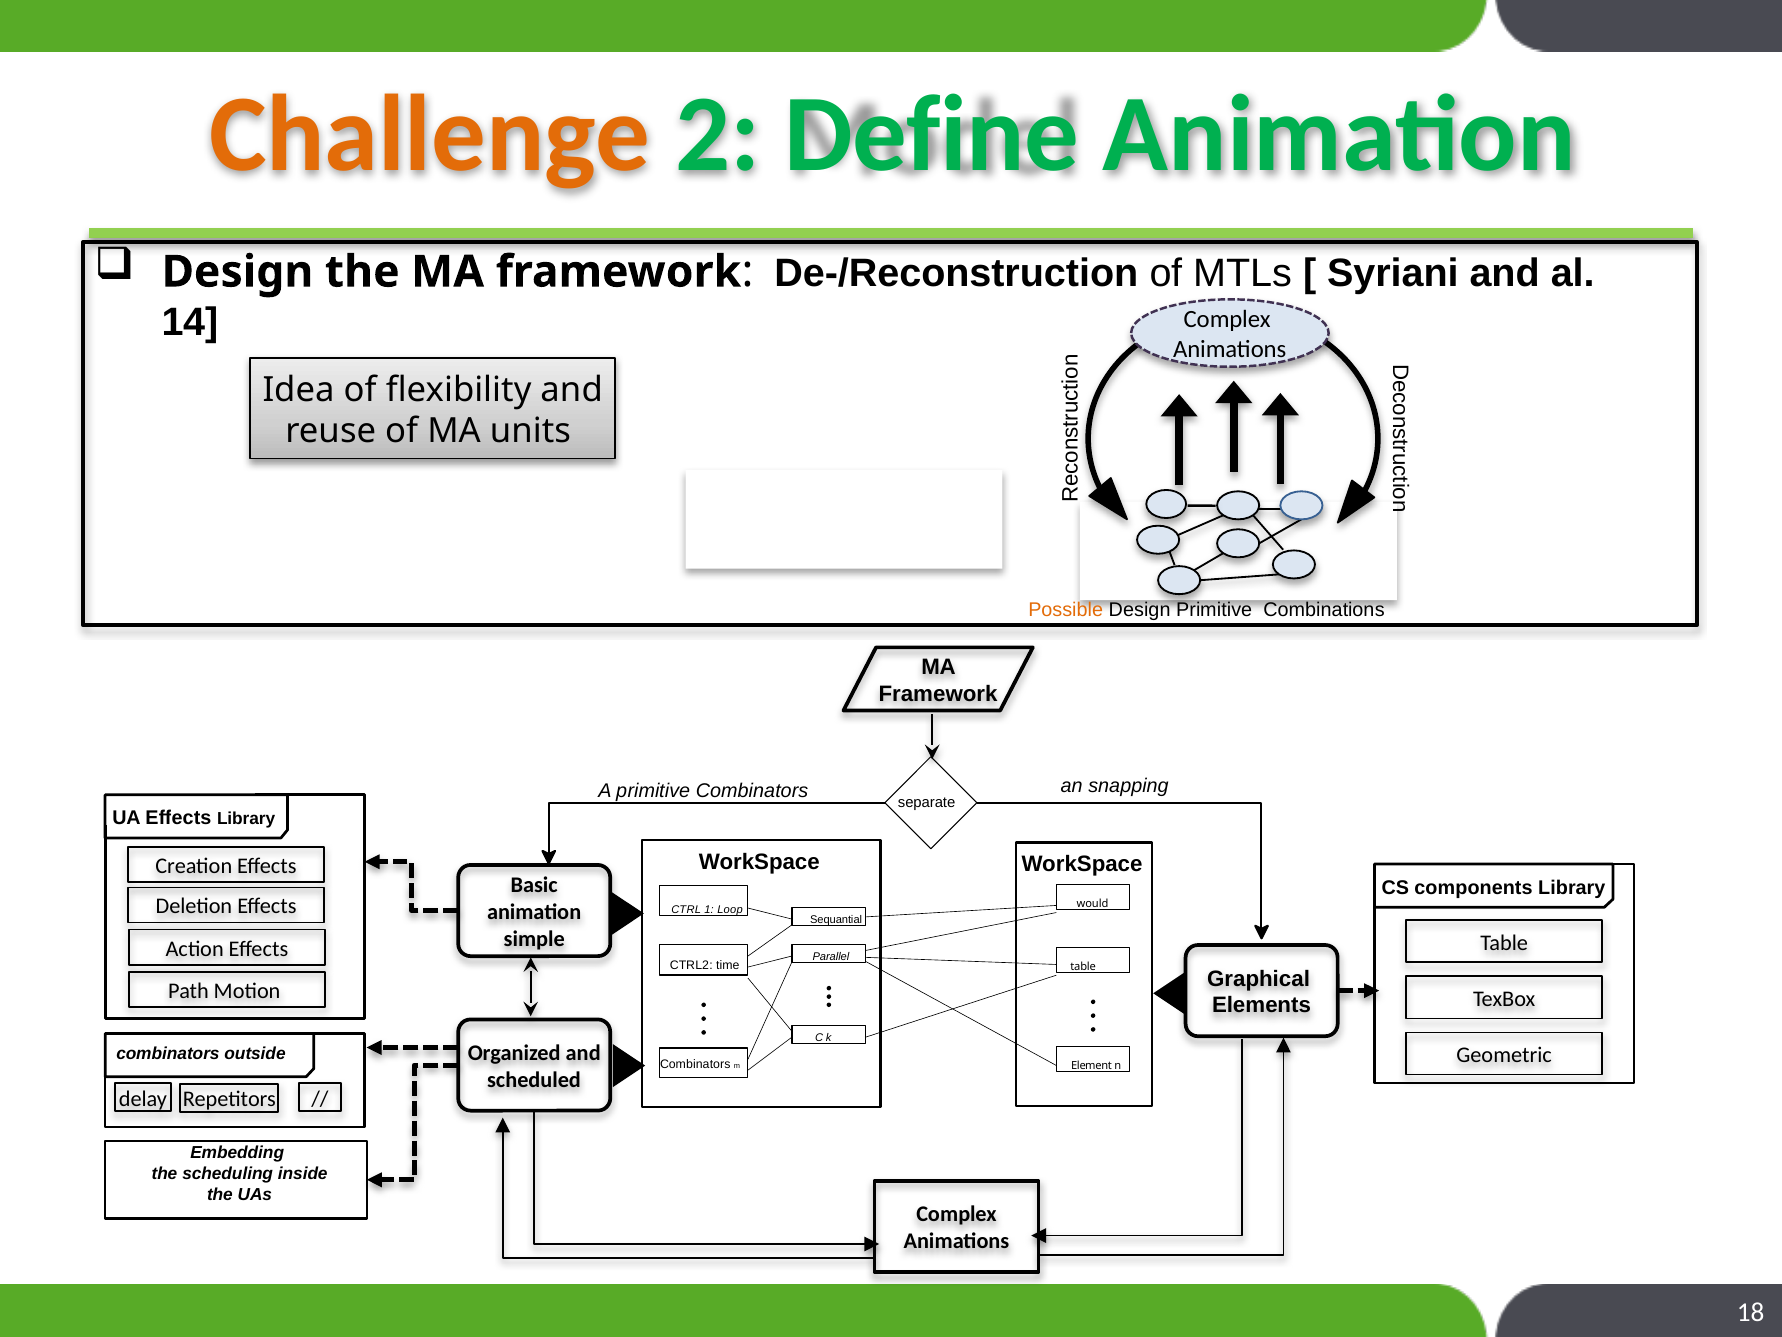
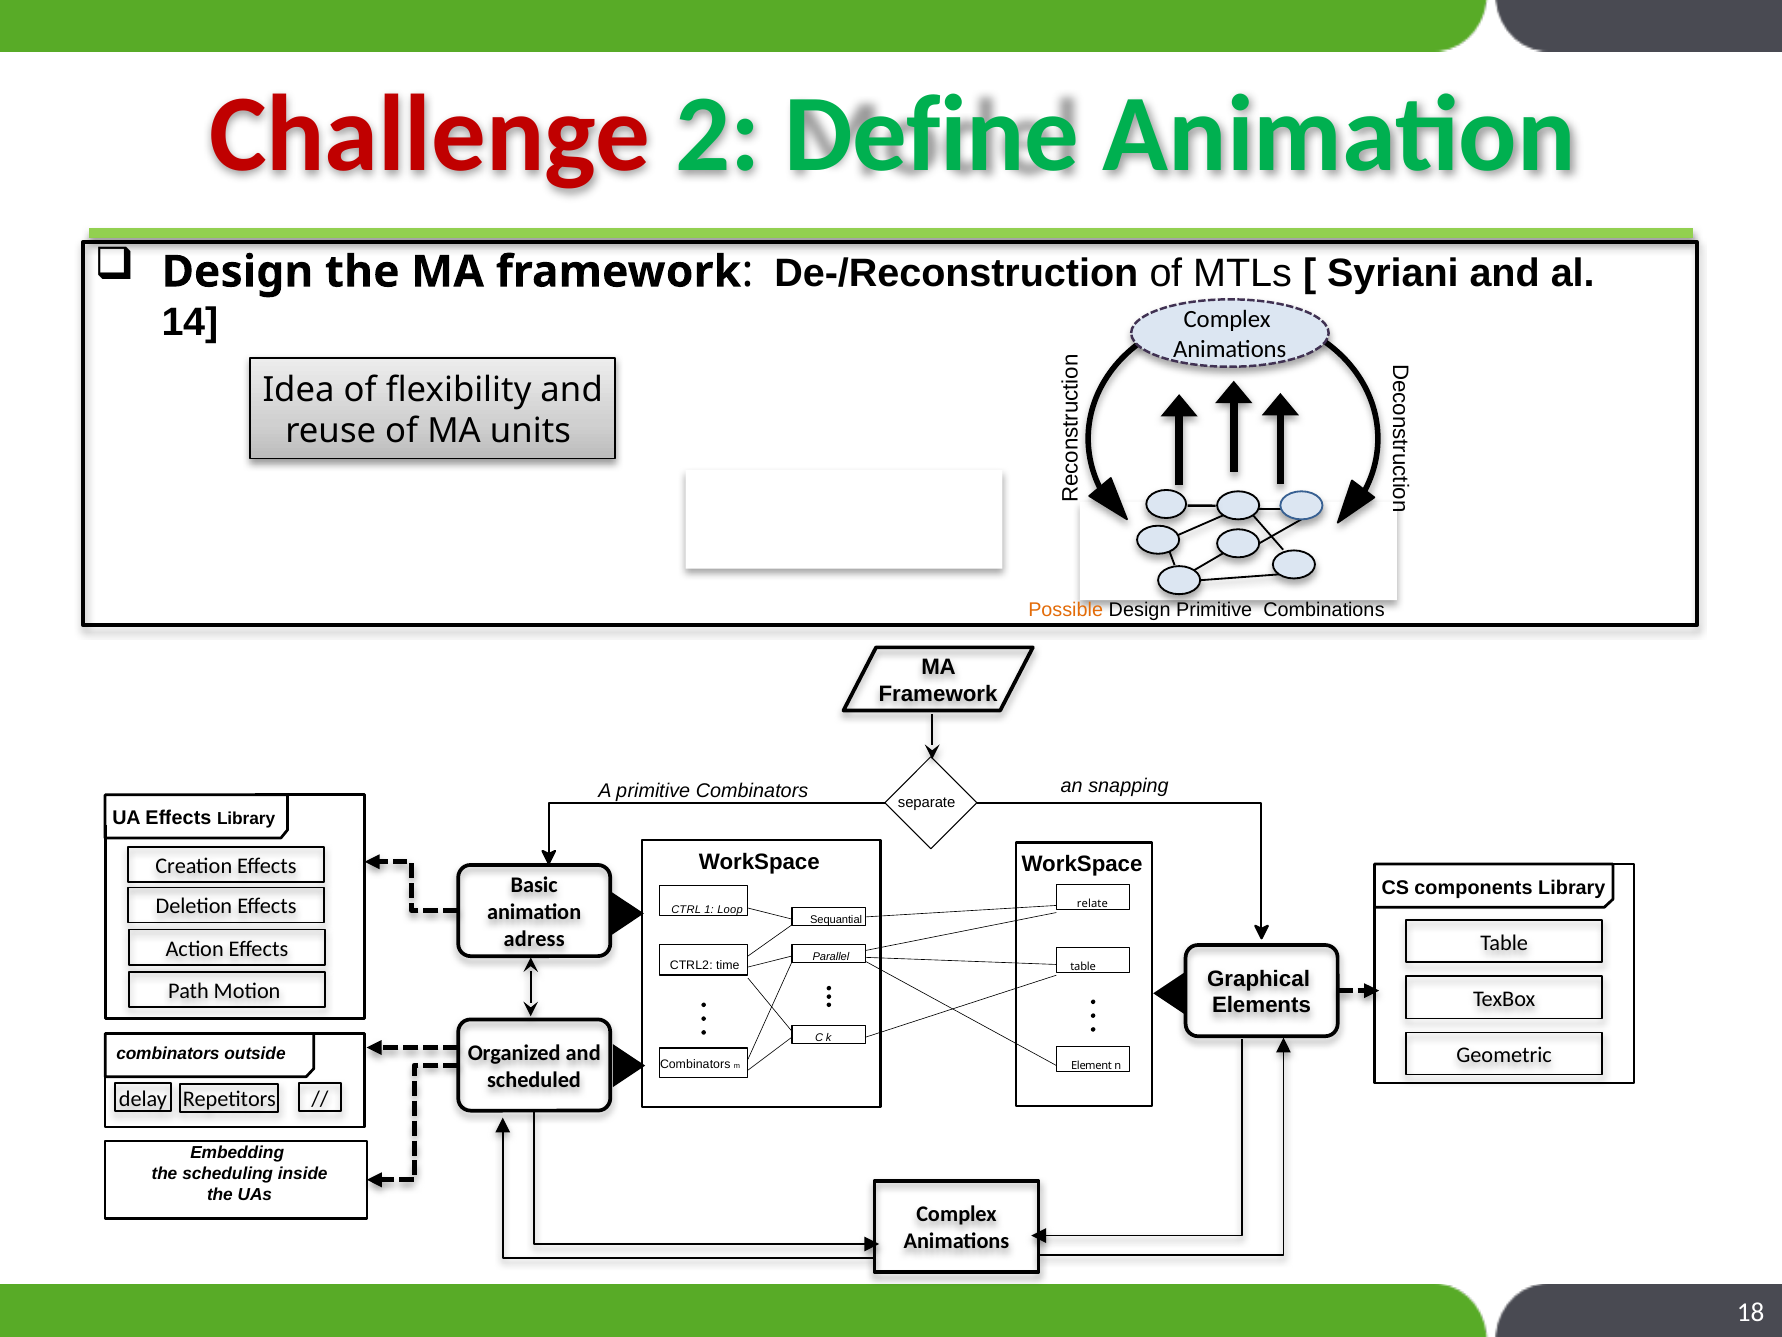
Challenge colour: orange -> red
would: would -> relate
simple: simple -> adress
